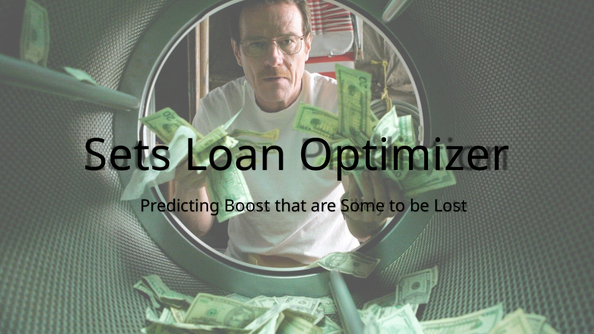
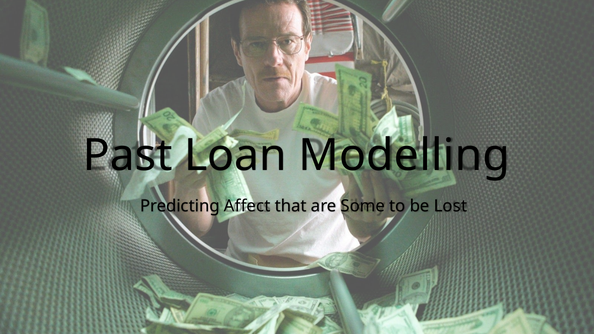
Sets: Sets -> Past
Optimizer: Optimizer -> Modelling
Boost: Boost -> Affect
